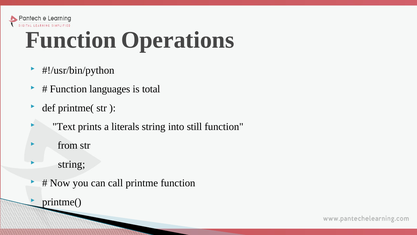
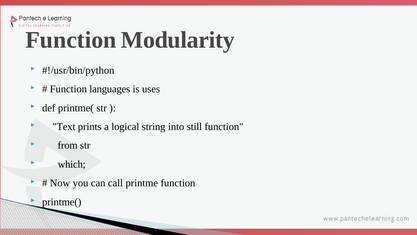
Operations: Operations -> Modularity
total: total -> uses
literals: literals -> logical
string at (72, 164): string -> which
